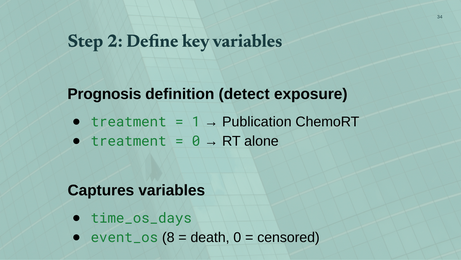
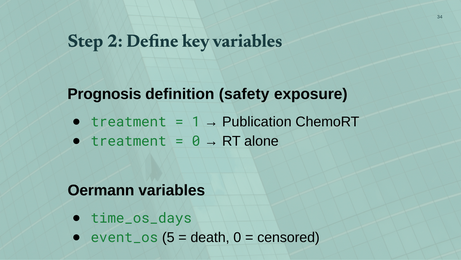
detect: detect -> safety
Captures: Captures -> Oermann
8: 8 -> 5
